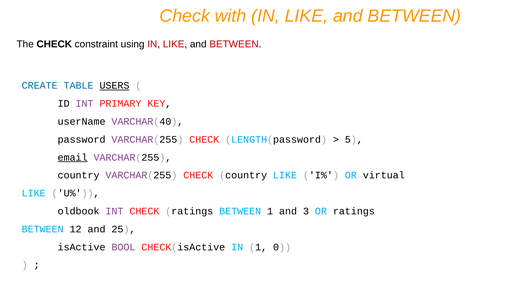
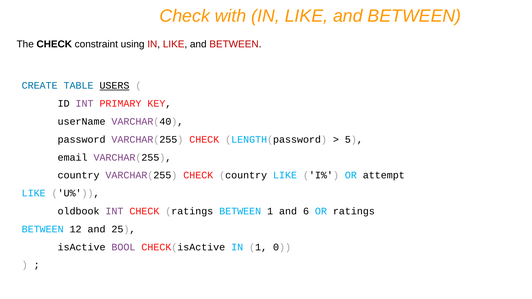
email underline: present -> none
virtual: virtual -> attempt
3: 3 -> 6
